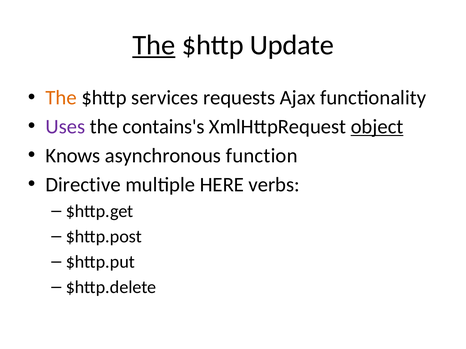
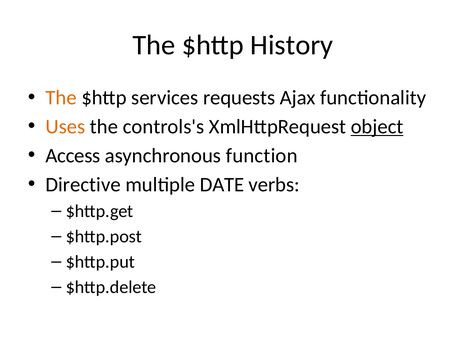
The at (154, 45) underline: present -> none
Update: Update -> History
Uses colour: purple -> orange
contains's: contains's -> controls's
Knows: Knows -> Access
HERE: HERE -> DATE
